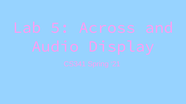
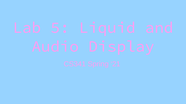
Across: Across -> Liquid
